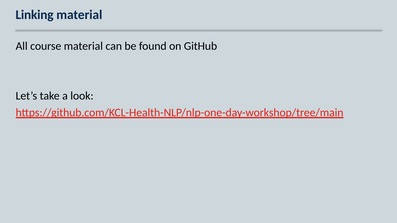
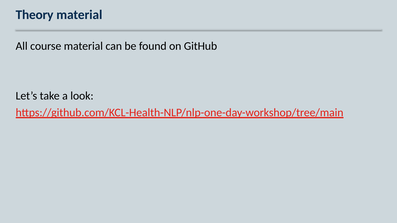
Linking: Linking -> Theory
